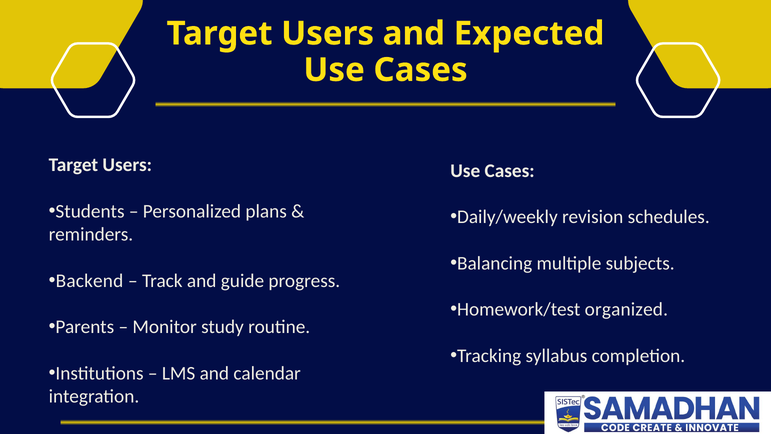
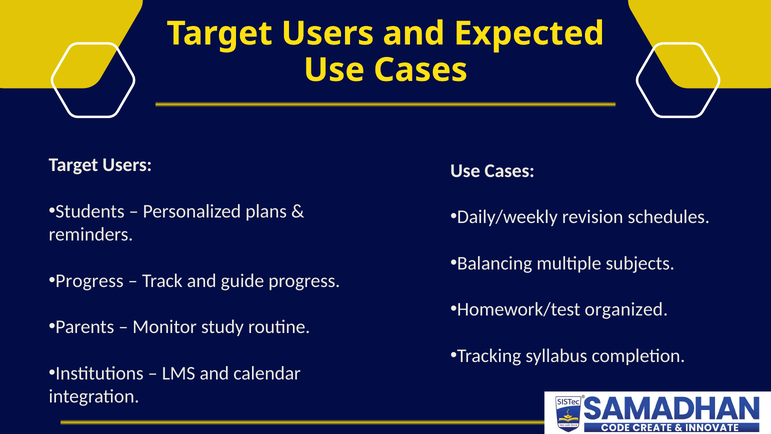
Backend at (90, 281): Backend -> Progress
